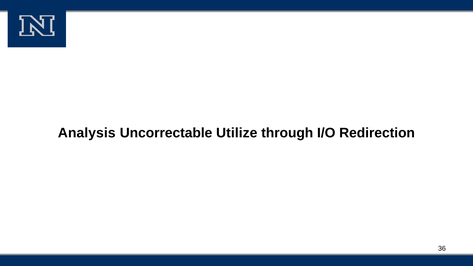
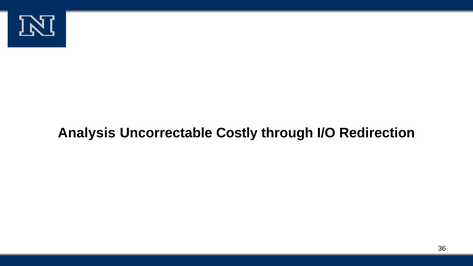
Utilize: Utilize -> Costly
